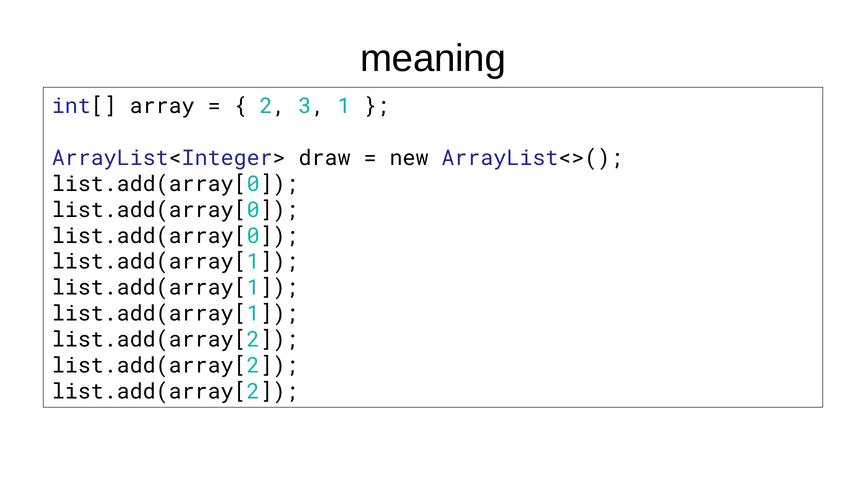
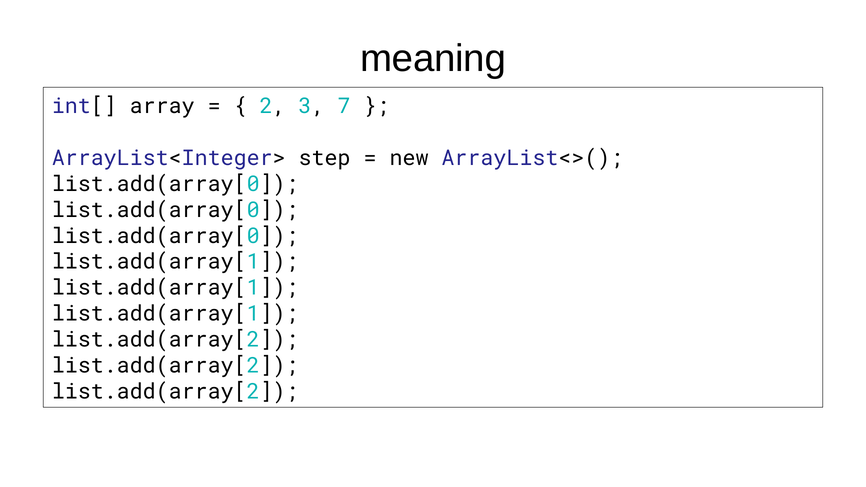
1: 1 -> 7
draw: draw -> step
